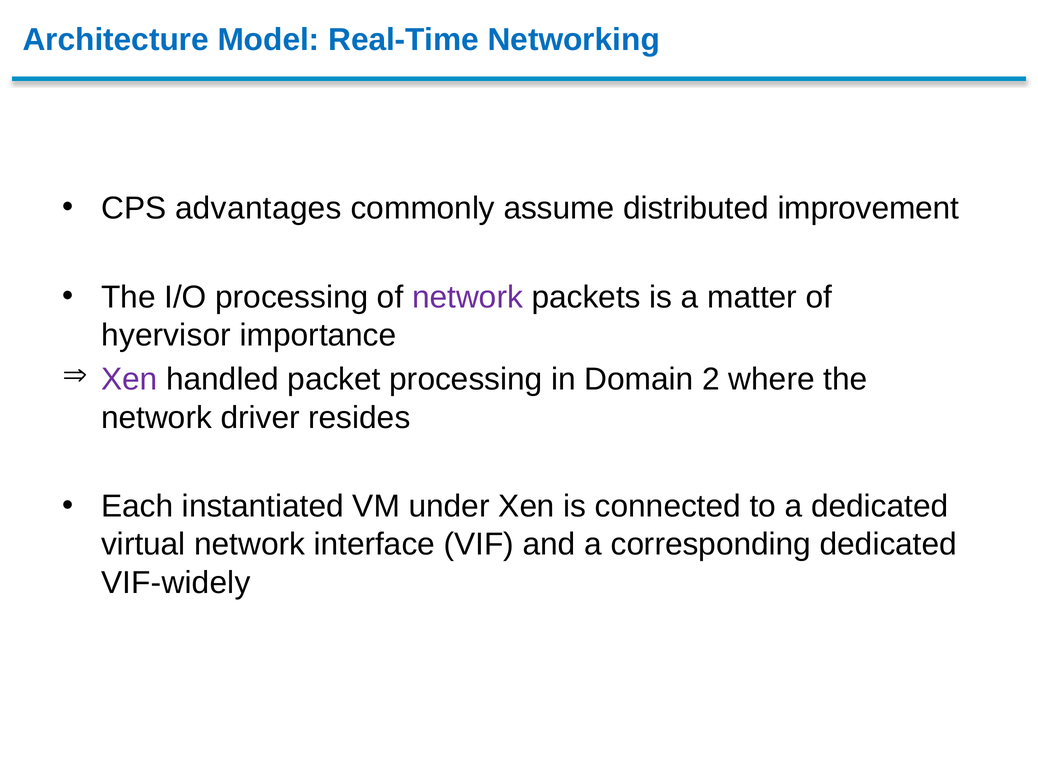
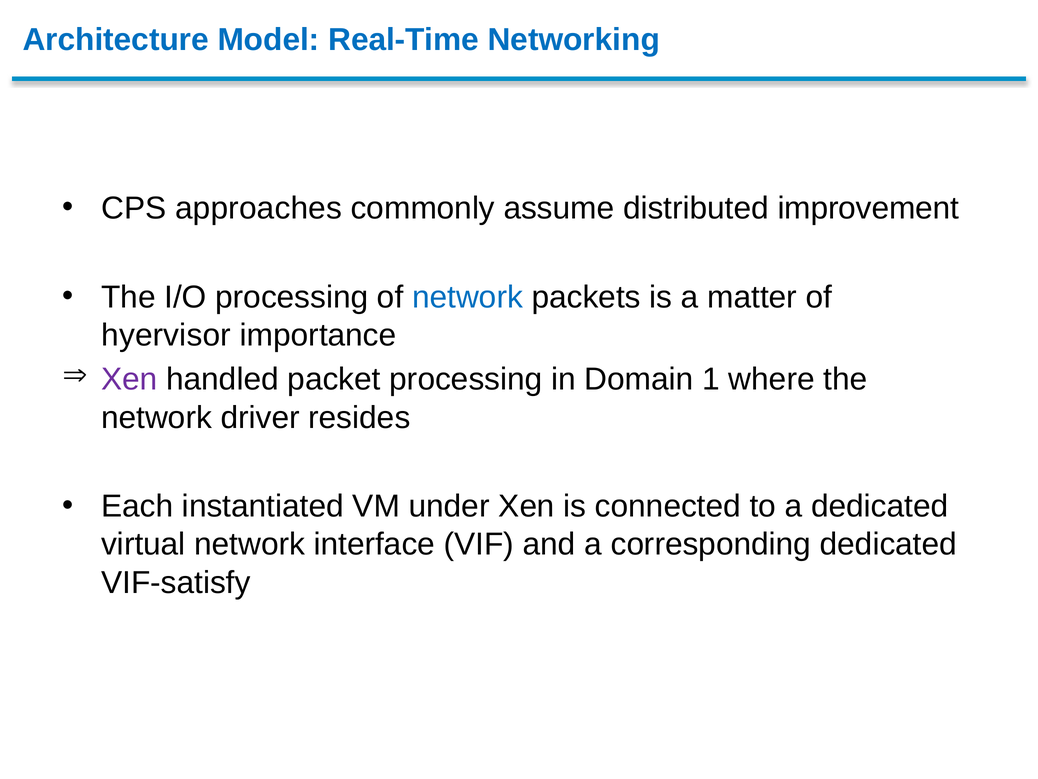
advantages: advantages -> approaches
network at (468, 297) colour: purple -> blue
2: 2 -> 1
VIF-widely: VIF-widely -> VIF-satisfy
